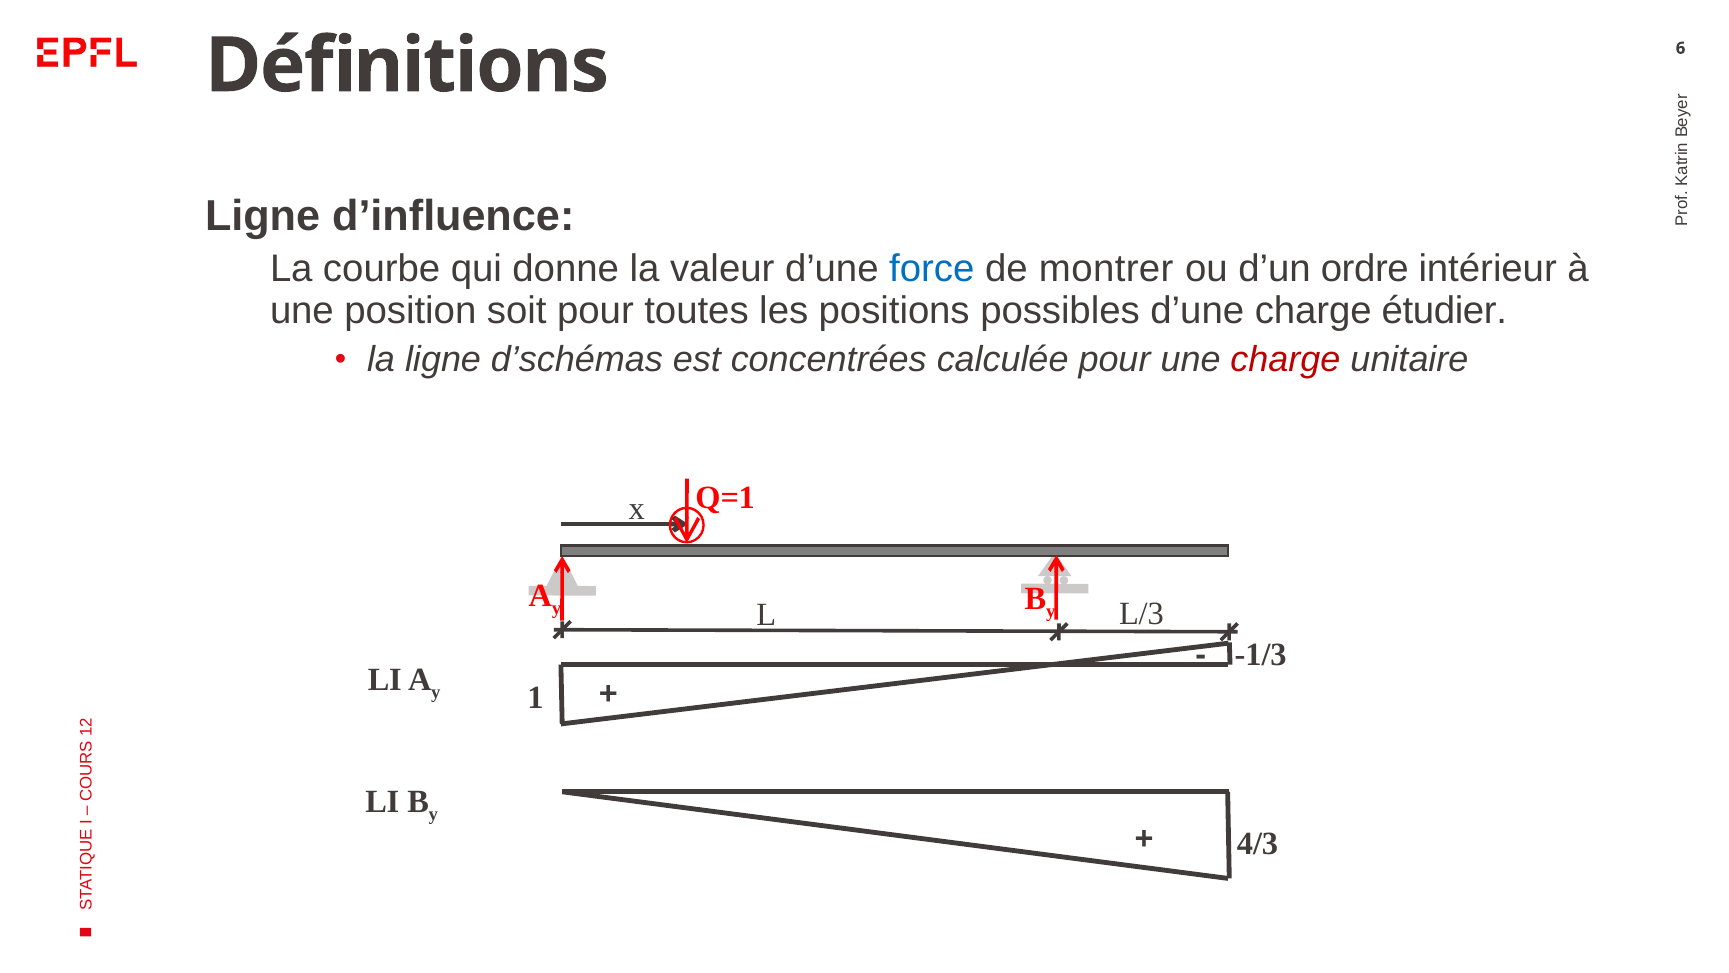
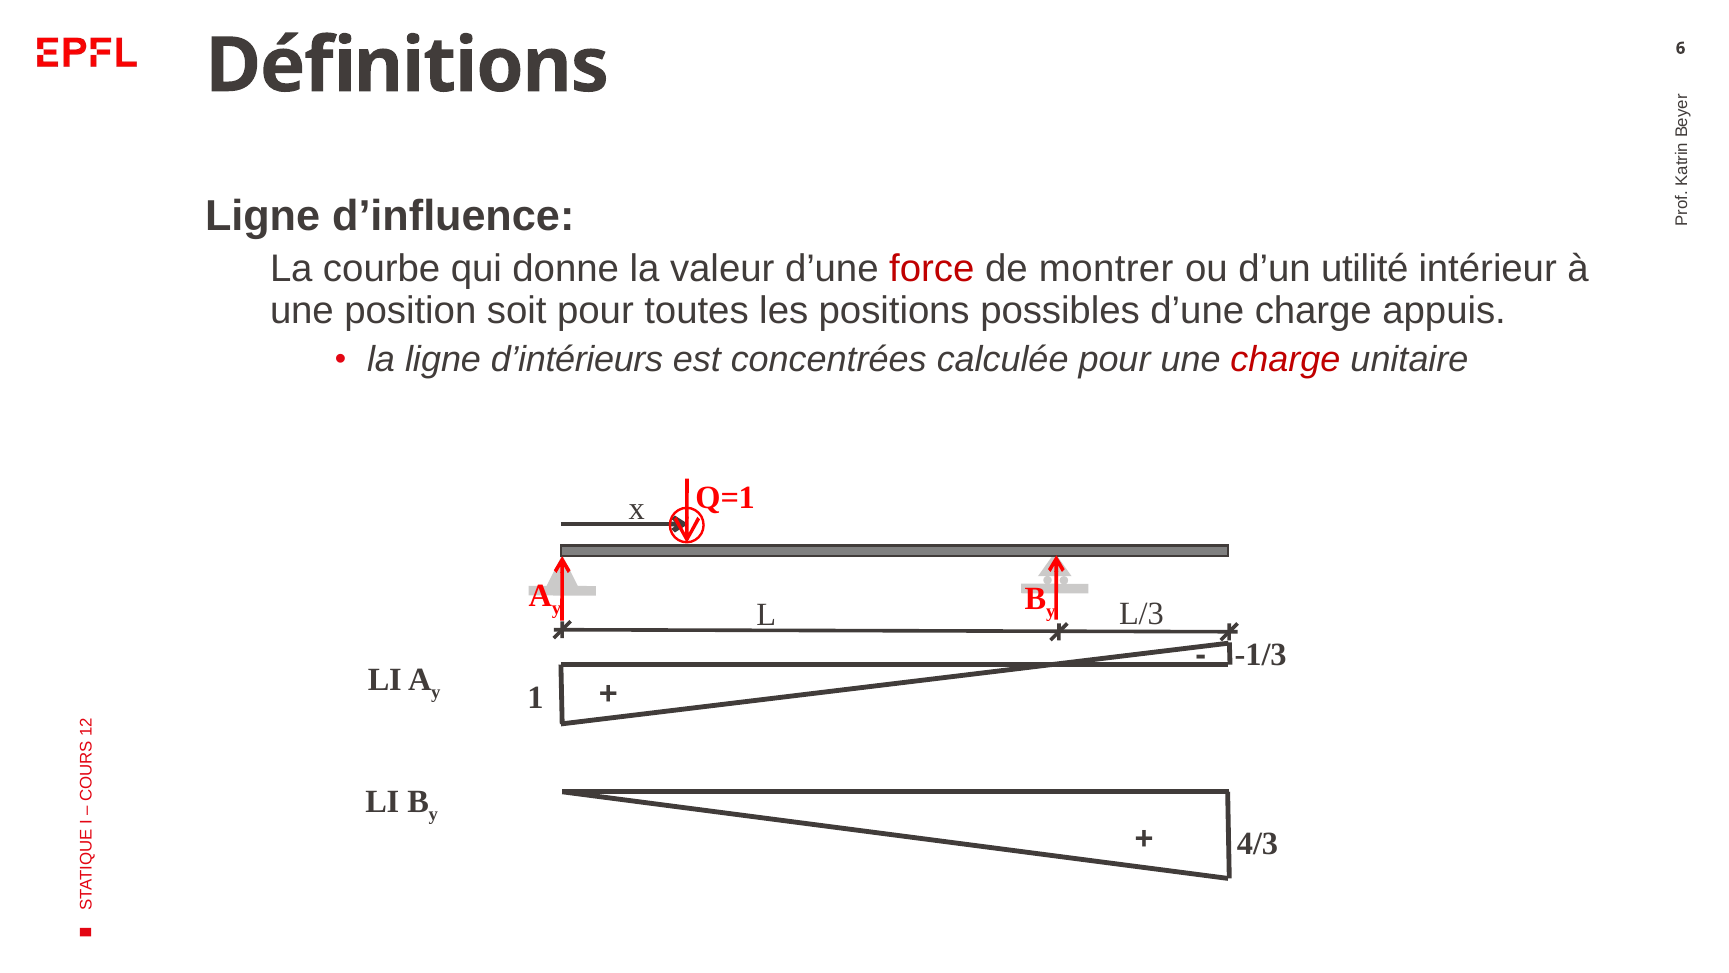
force colour: blue -> red
ordre: ordre -> utilité
étudier: étudier -> appuis
d’schémas: d’schémas -> d’intérieurs
